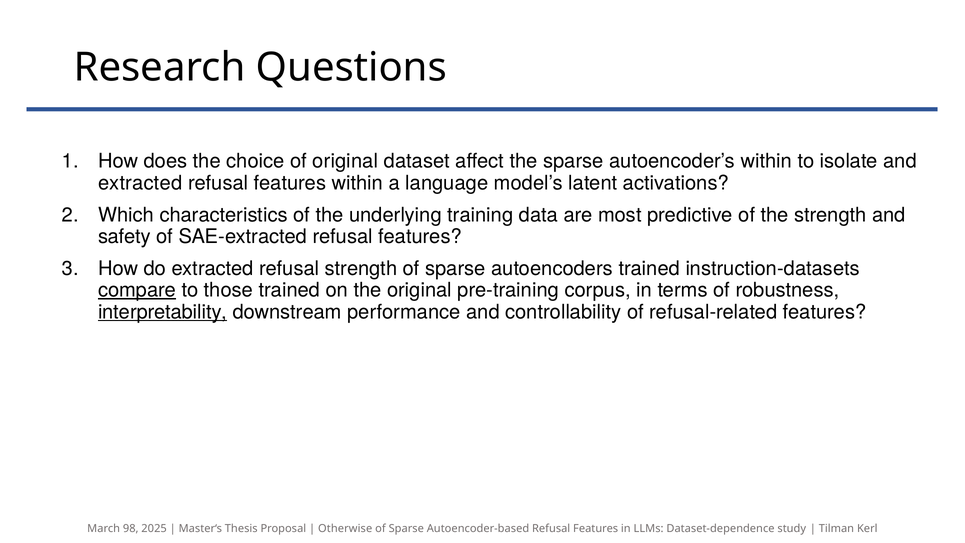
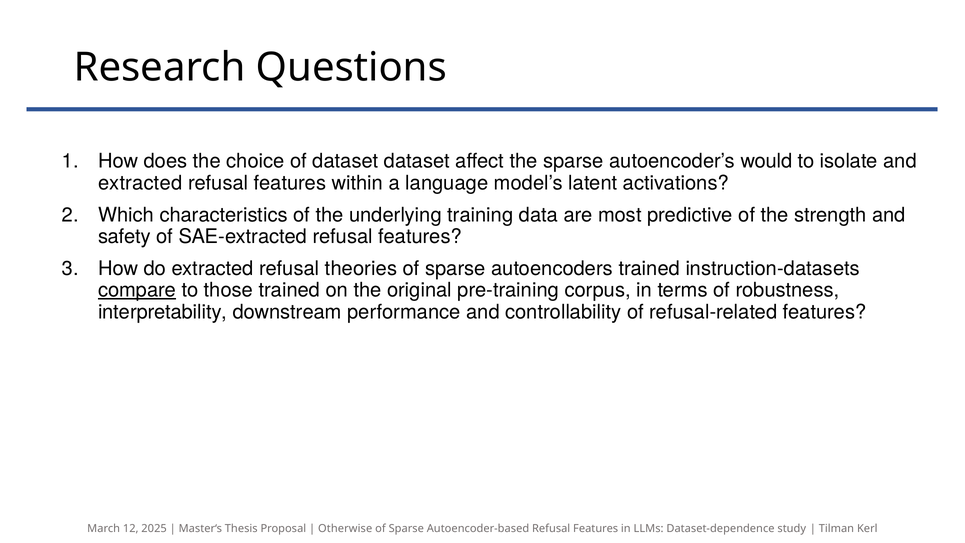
of original: original -> dataset
autoencoder’s within: within -> would
refusal strength: strength -> theories
interpretability underline: present -> none
98: 98 -> 12
